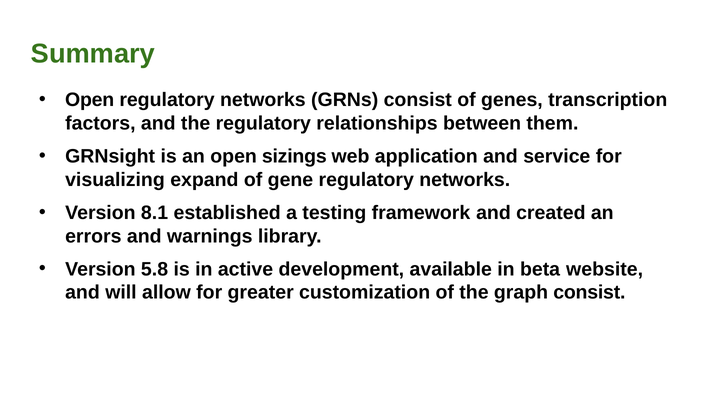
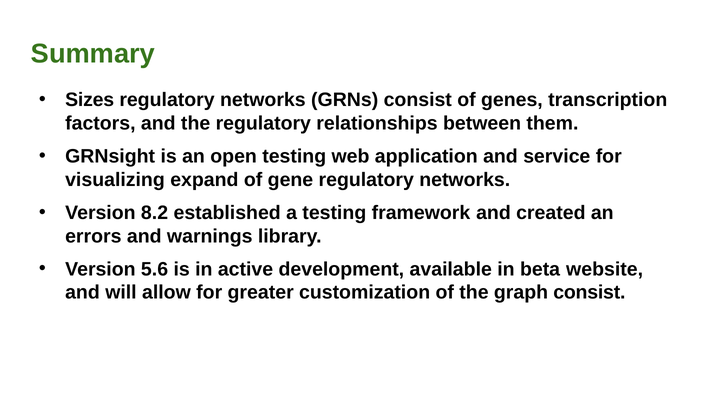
Open at (90, 100): Open -> Sizes
open sizings: sizings -> testing
8.1: 8.1 -> 8.2
5.8: 5.8 -> 5.6
